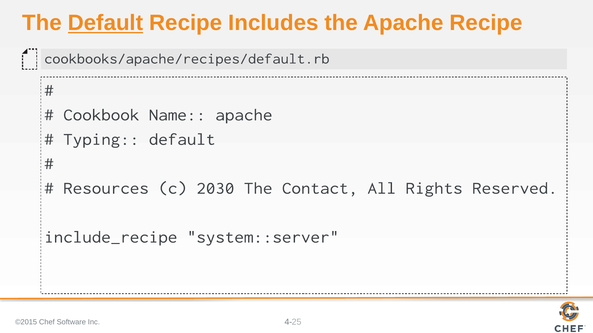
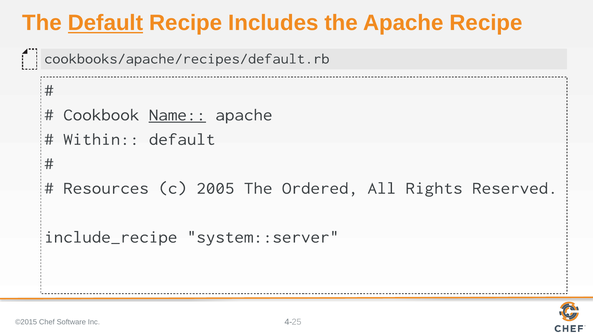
Name underline: none -> present
Typing: Typing -> Within
2030: 2030 -> 2005
Contact: Contact -> Ordered
